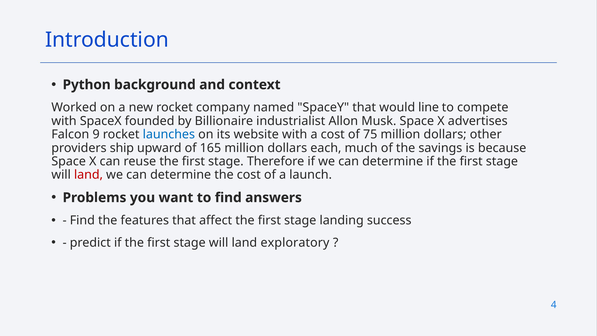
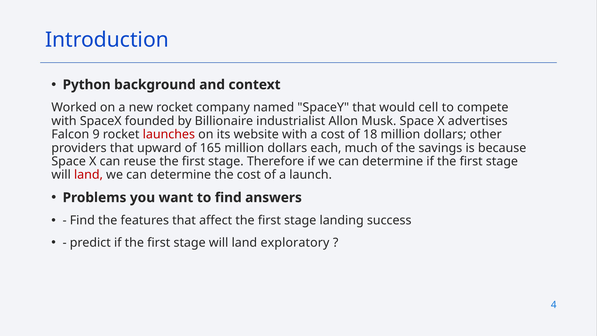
line: line -> cell
launches colour: blue -> red
75: 75 -> 18
providers ship: ship -> that
